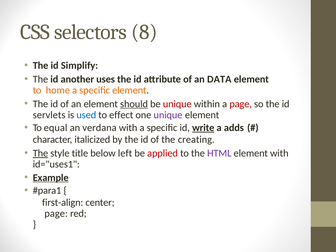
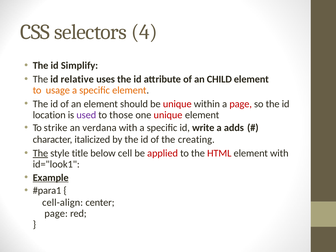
8: 8 -> 4
another: another -> relative
DATA: DATA -> CHILD
home: home -> usage
should underline: present -> none
servlets: servlets -> location
used colour: blue -> purple
effect: effect -> those
unique at (168, 115) colour: purple -> red
equal: equal -> strike
write underline: present -> none
left: left -> cell
HTML colour: purple -> red
id="uses1: id="uses1 -> id="look1
first-align: first-align -> cell-align
